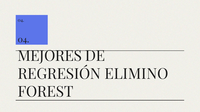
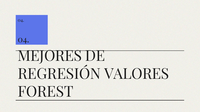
ELIMINO: ELIMINO -> VALORES
